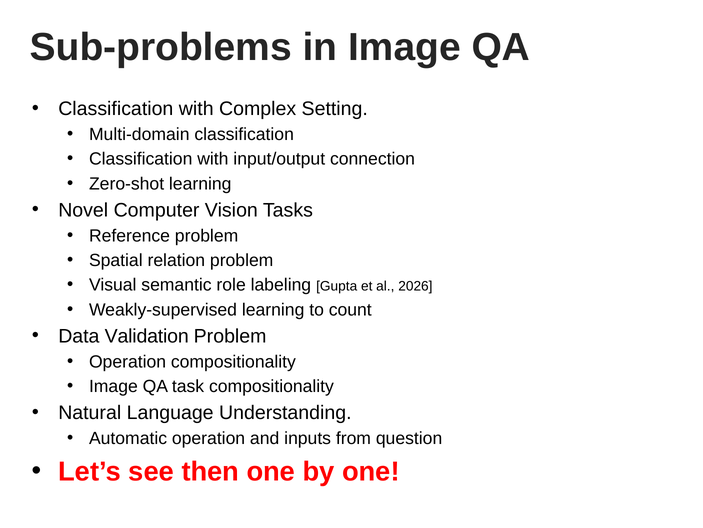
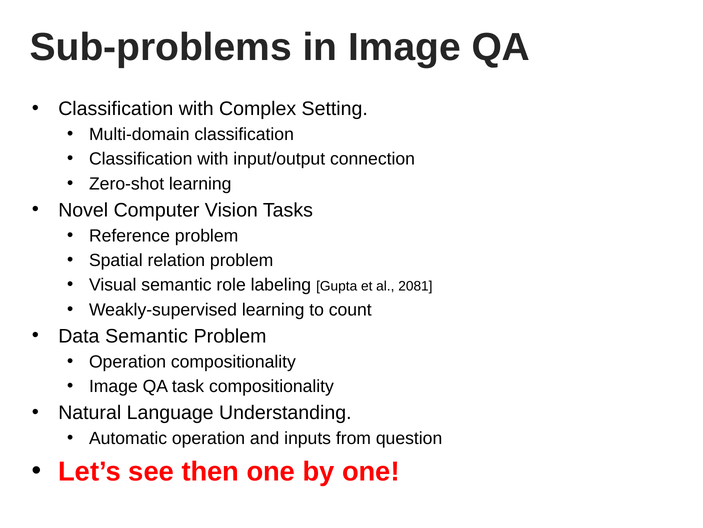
2026: 2026 -> 2081
Data Validation: Validation -> Semantic
